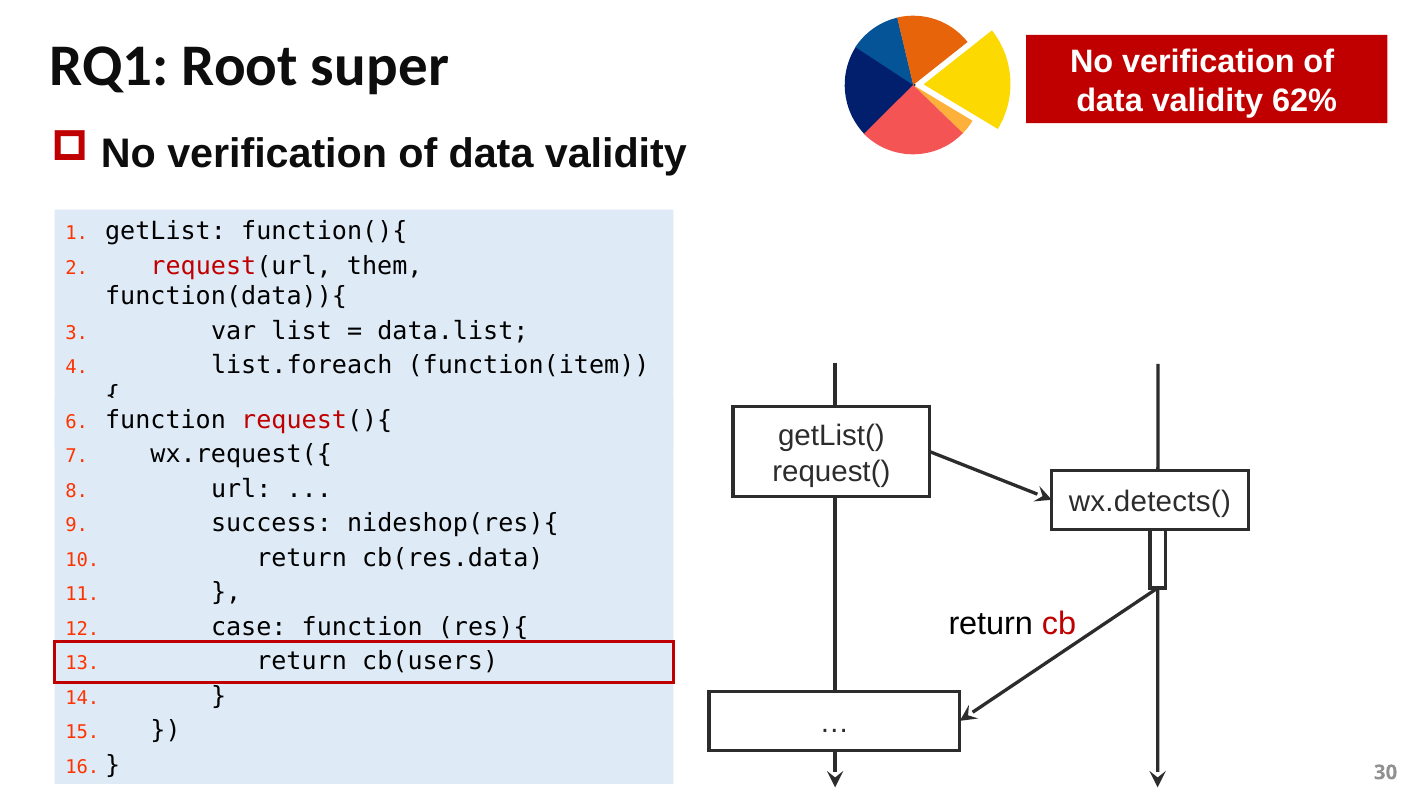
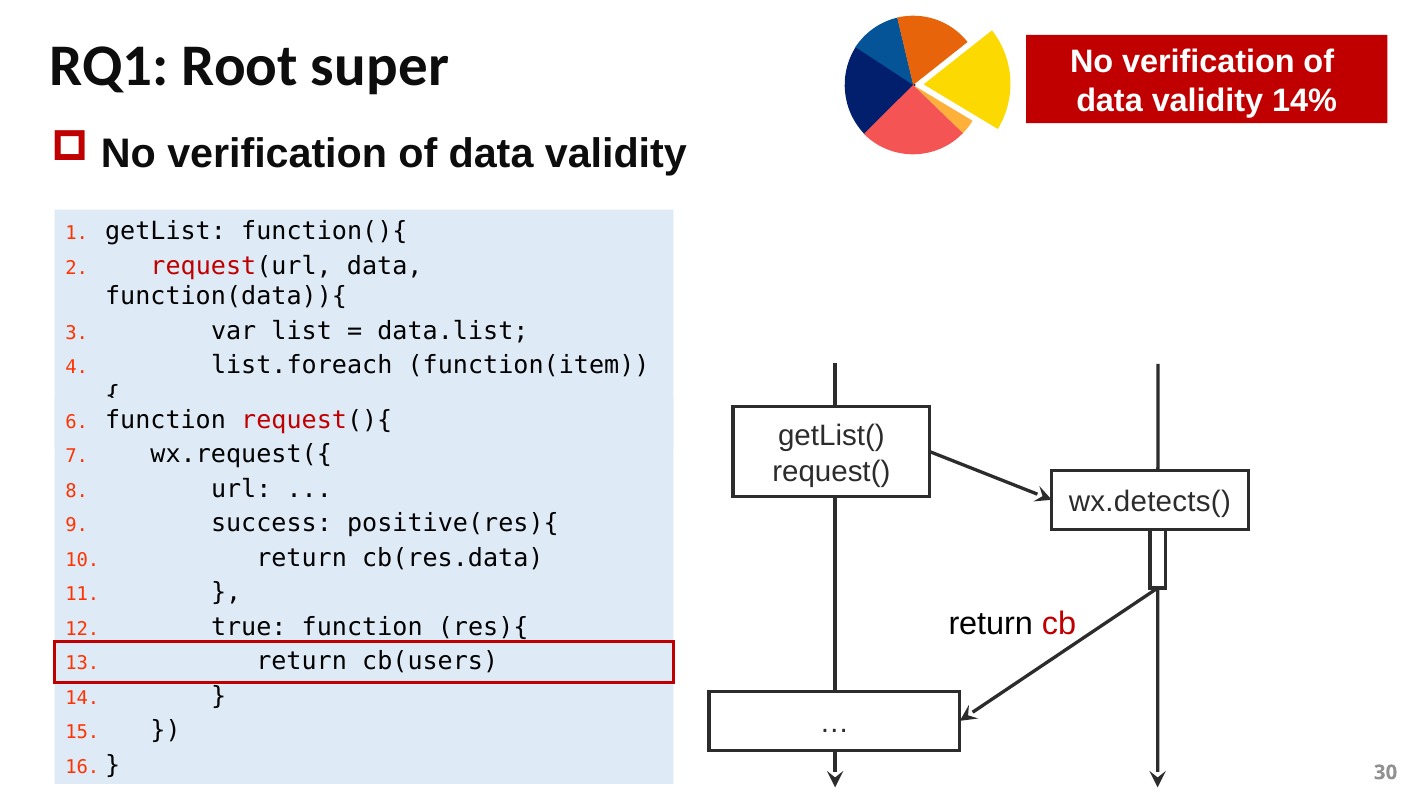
62%: 62% -> 14%
request(url them: them -> data
nideshop(res){: nideshop(res){ -> positive(res){
case: case -> true
